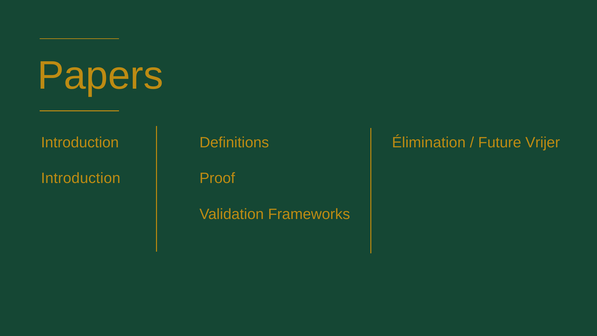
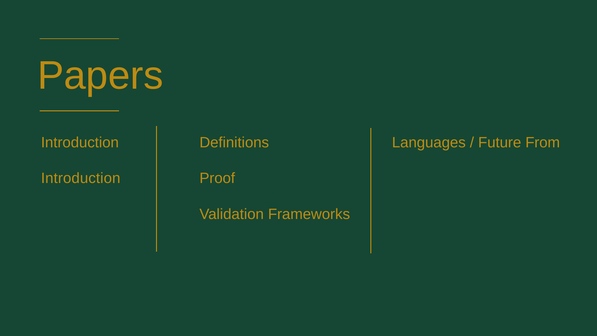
Élimination: Élimination -> Languages
Vrijer: Vrijer -> From
